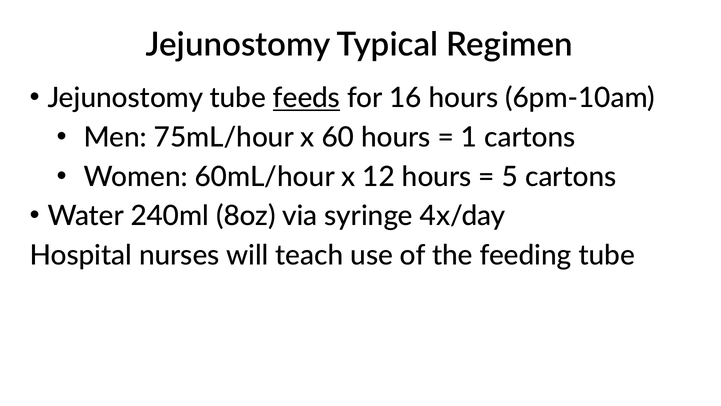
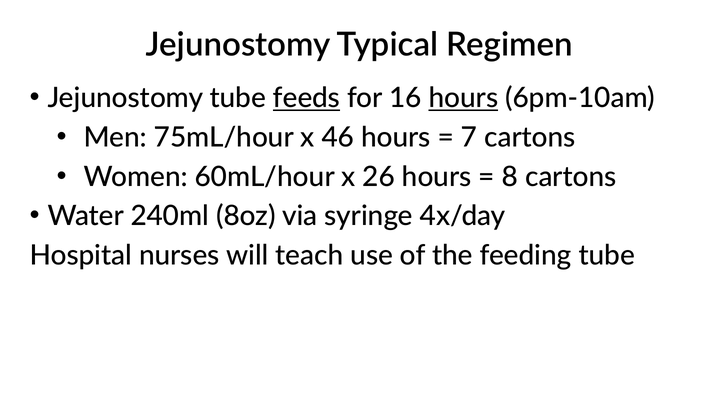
hours at (463, 98) underline: none -> present
60: 60 -> 46
1: 1 -> 7
12: 12 -> 26
5: 5 -> 8
